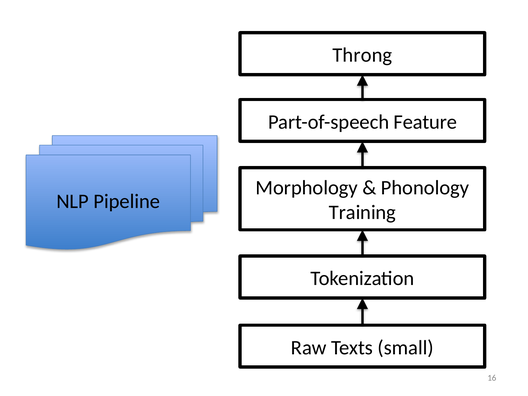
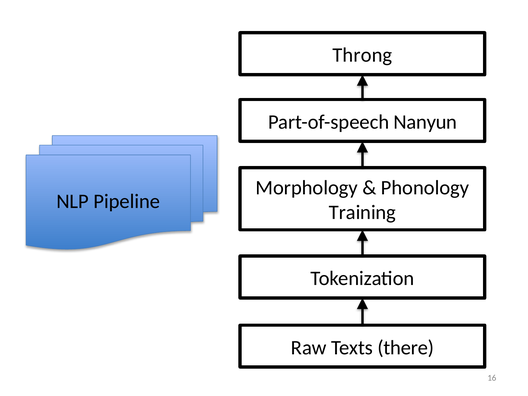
Feature: Feature -> Nanyun
small: small -> there
